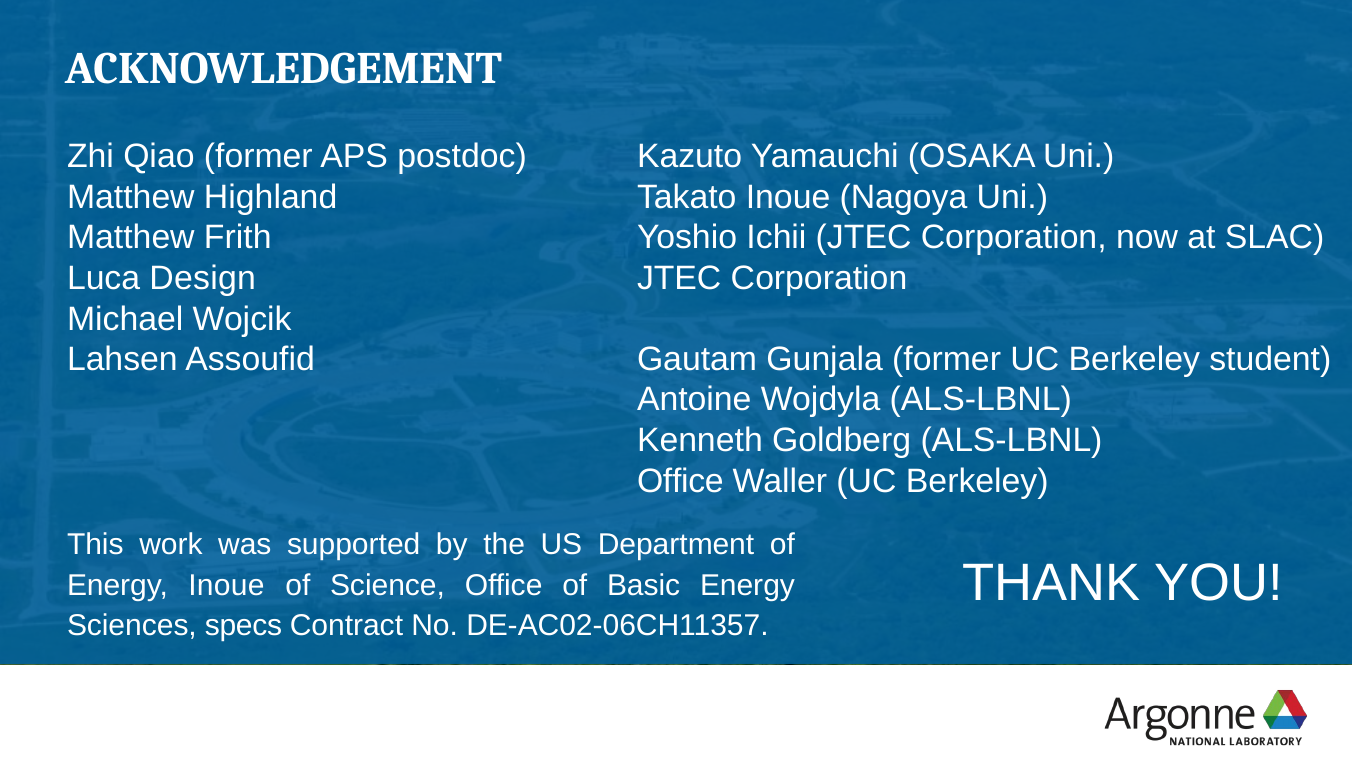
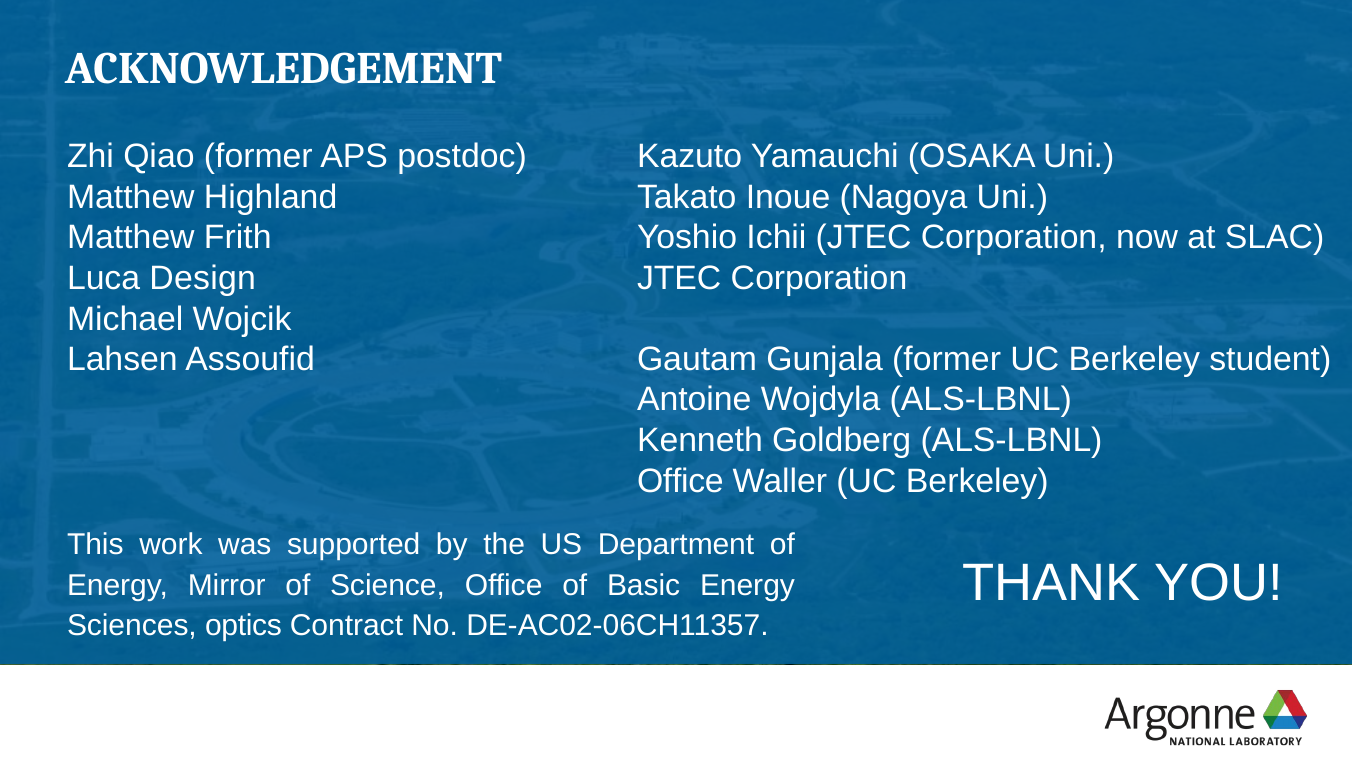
Energy Inoue: Inoue -> Mirror
specs: specs -> optics
